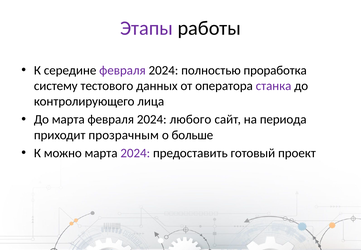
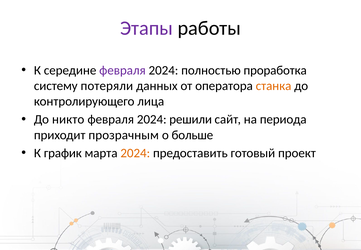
тестового: тестового -> потеряли
станка colour: purple -> orange
До марта: марта -> никто
любого: любого -> решили
можно: можно -> график
2024 at (135, 153) colour: purple -> orange
